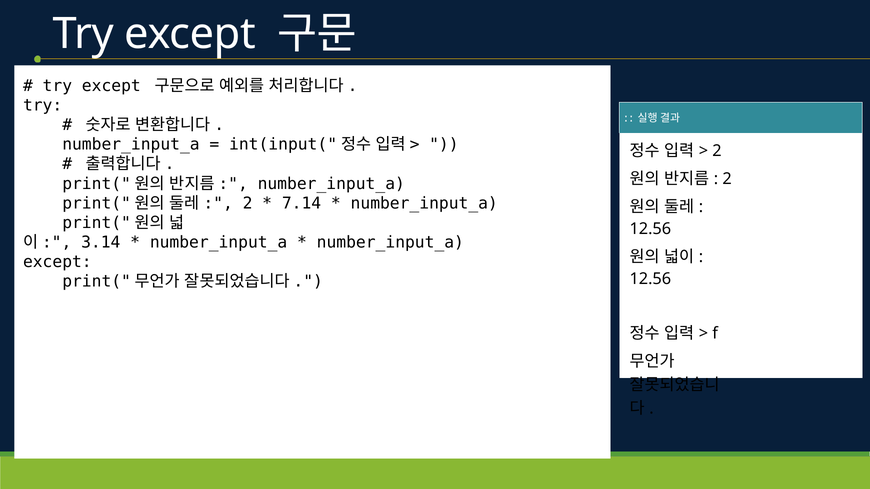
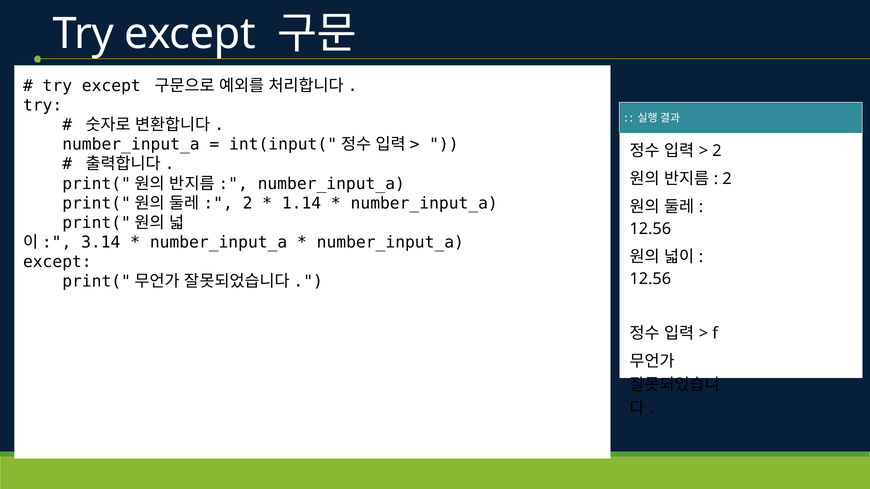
7.14: 7.14 -> 1.14
